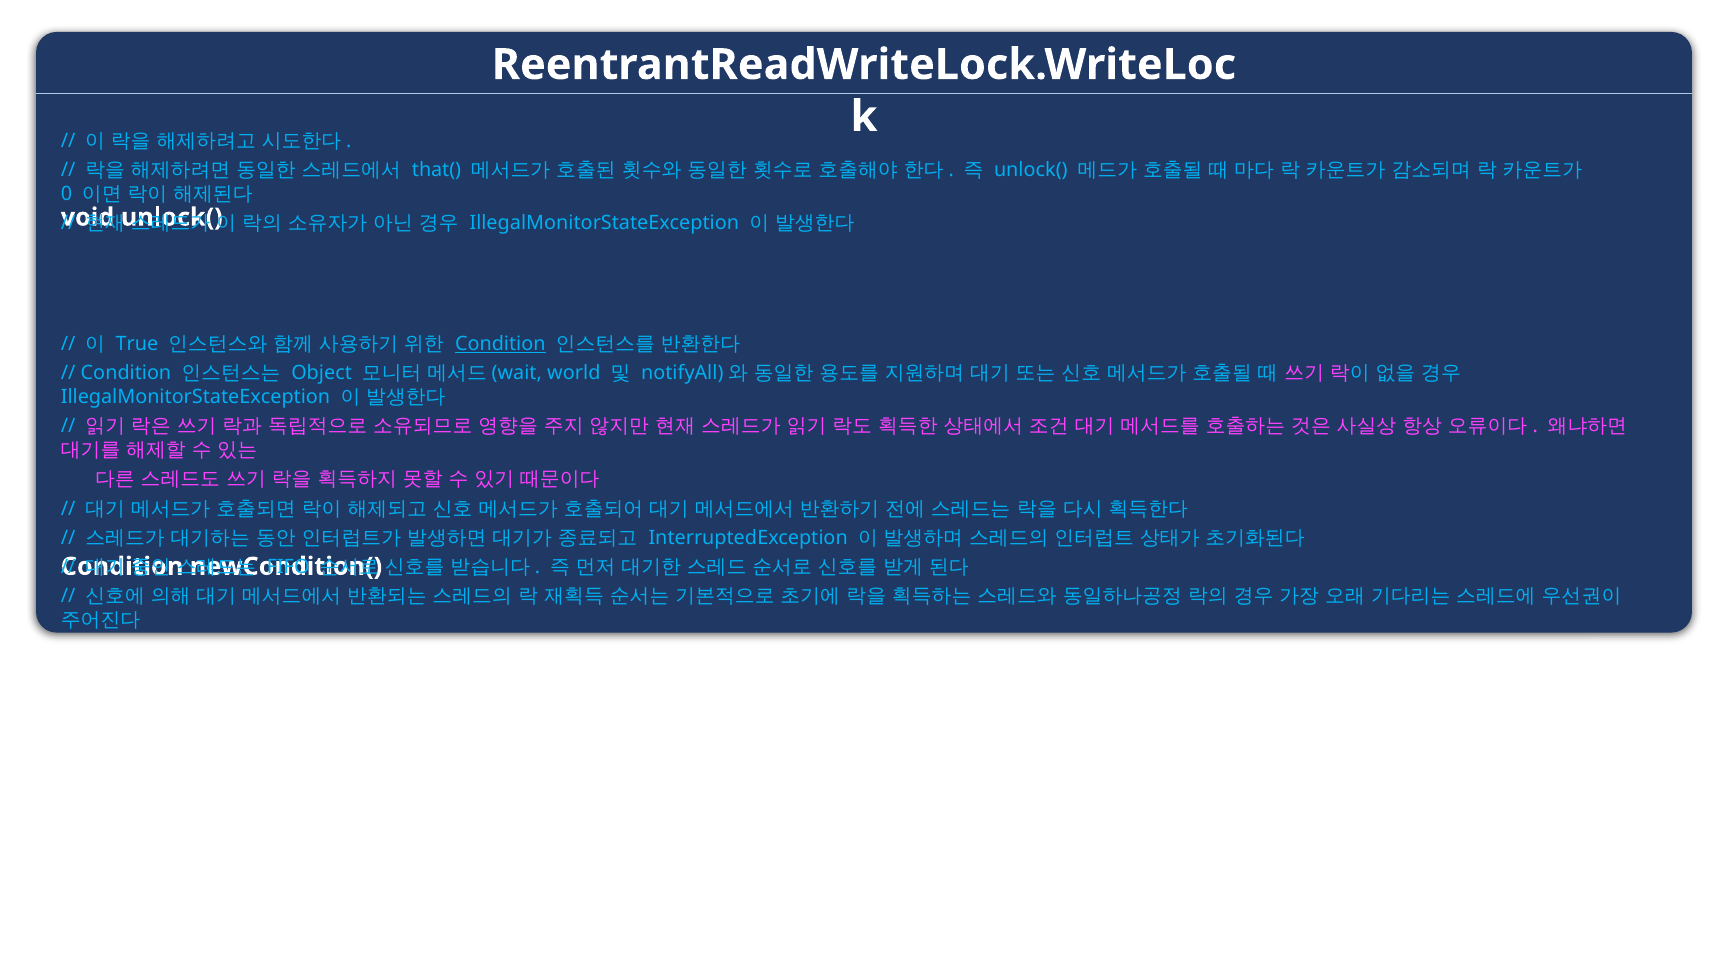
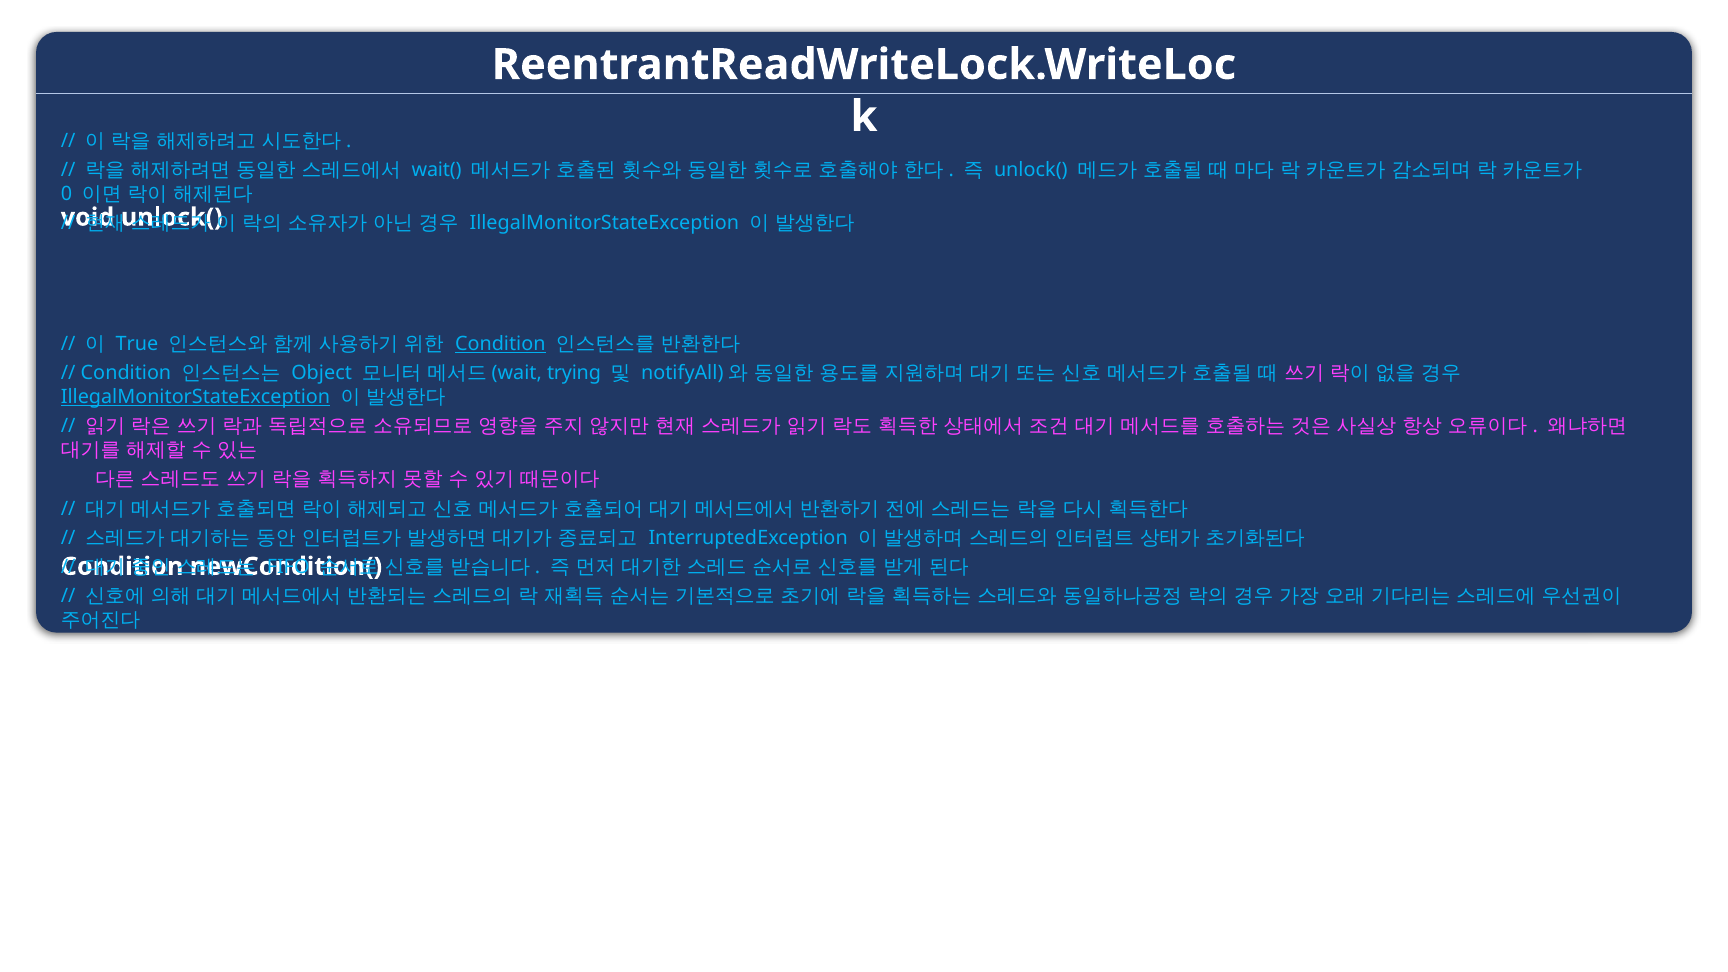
that(: that( -> wait(
world: world -> trying
IllegalMonitorStateException at (196, 397) underline: none -> present
